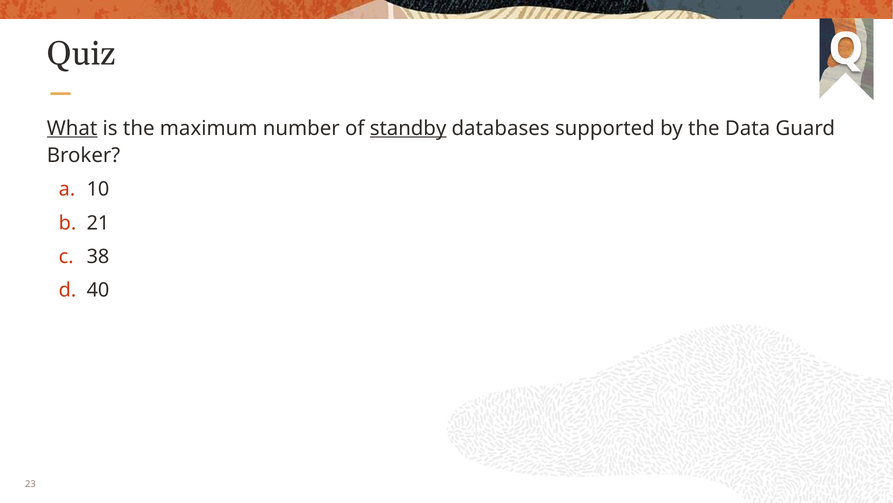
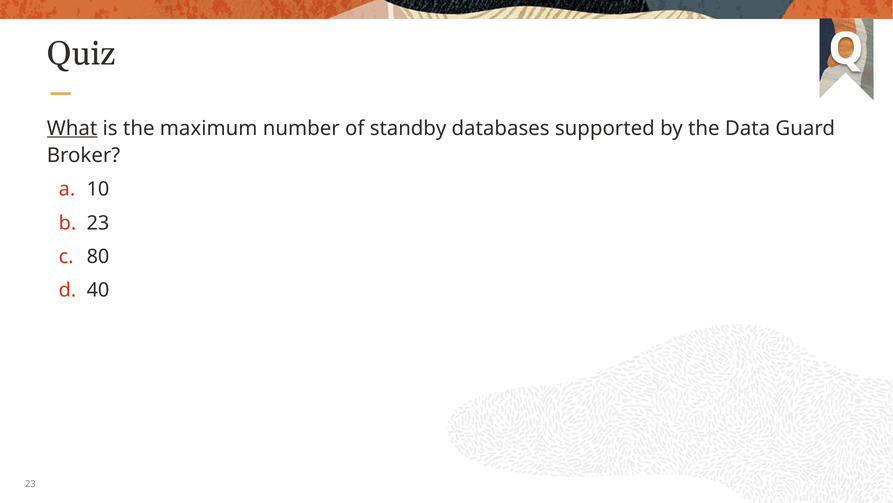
standby underline: present -> none
21 at (98, 223): 21 -> 23
38: 38 -> 80
